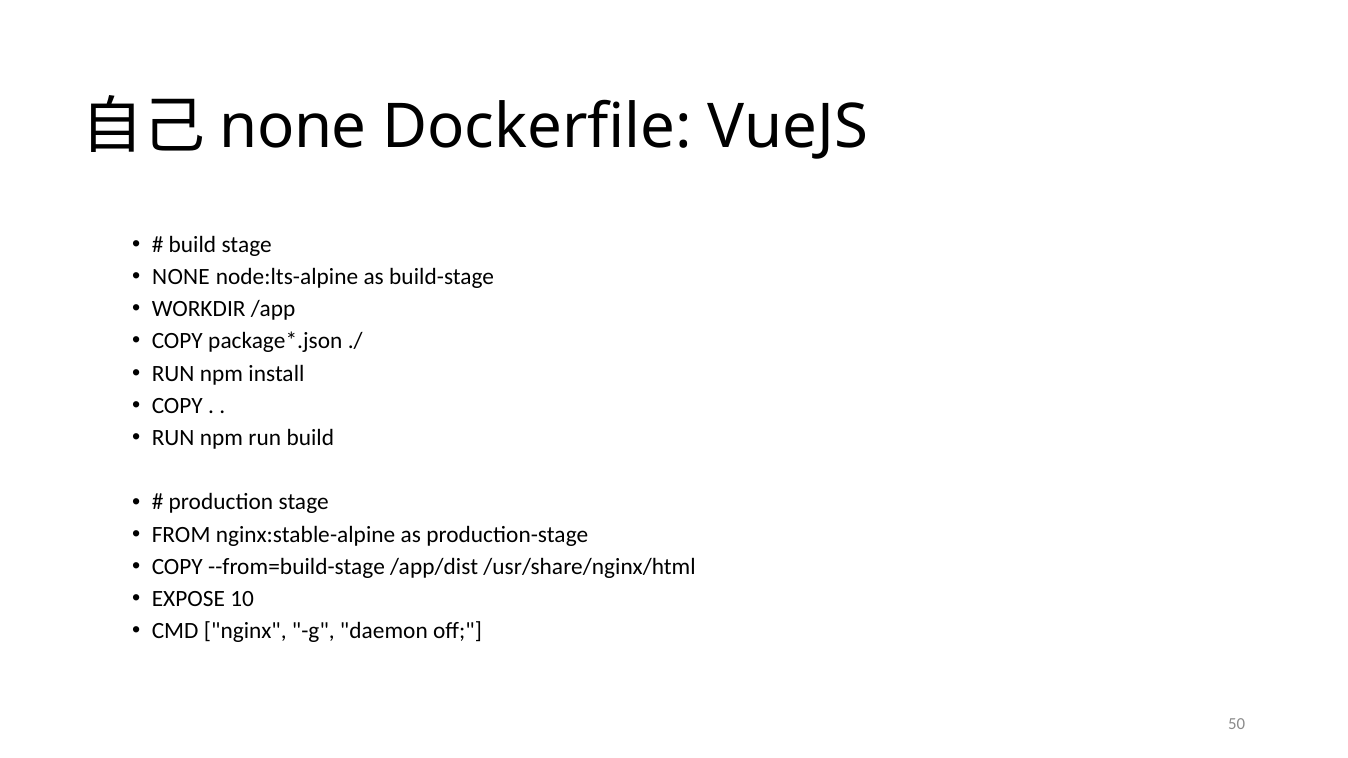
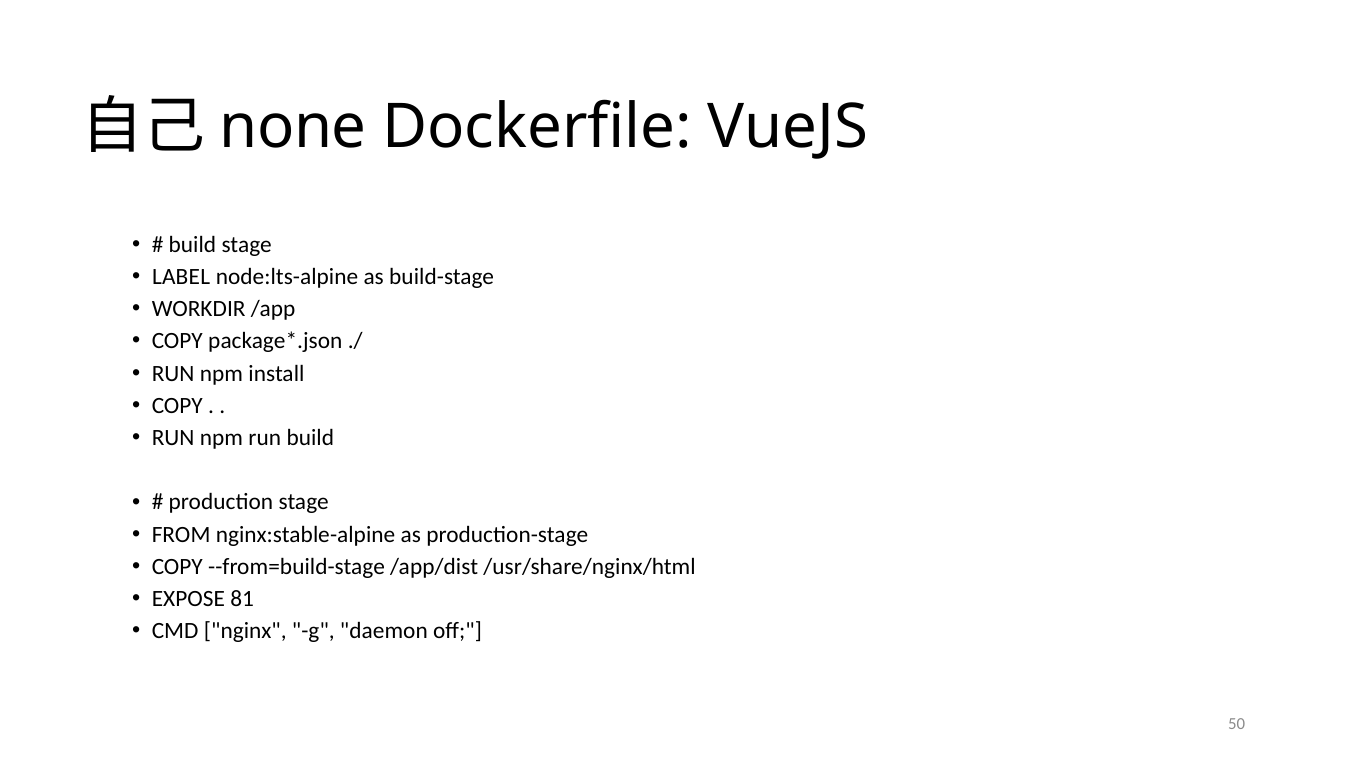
NONE at (181, 277): NONE -> LABEL
10: 10 -> 81
